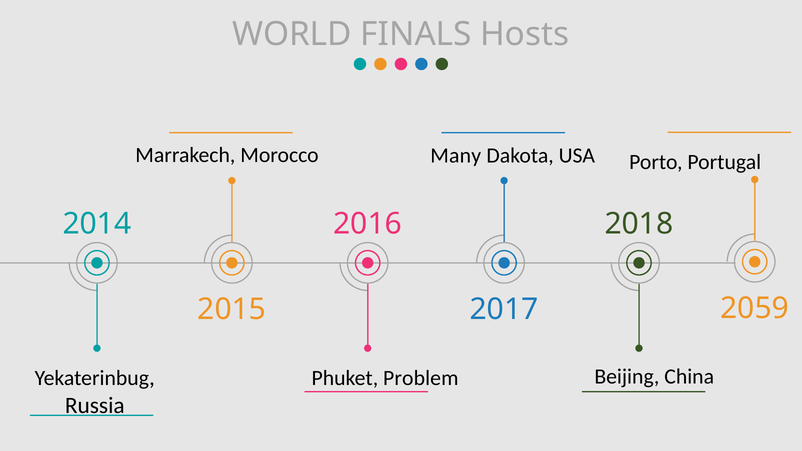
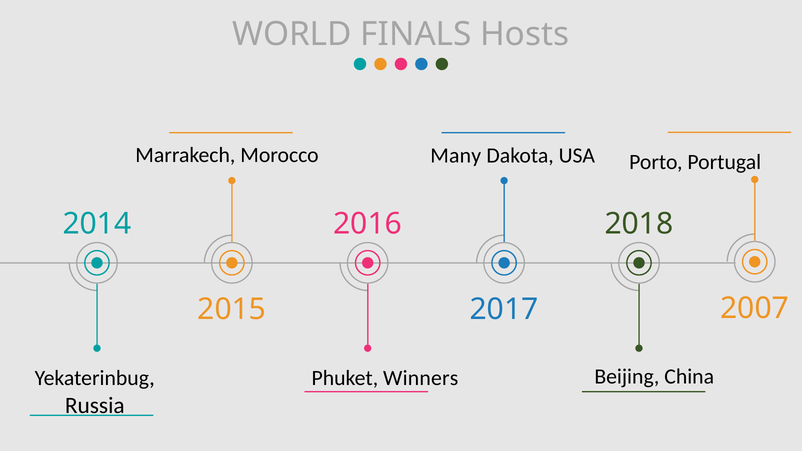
2059: 2059 -> 2007
Problem: Problem -> Winners
